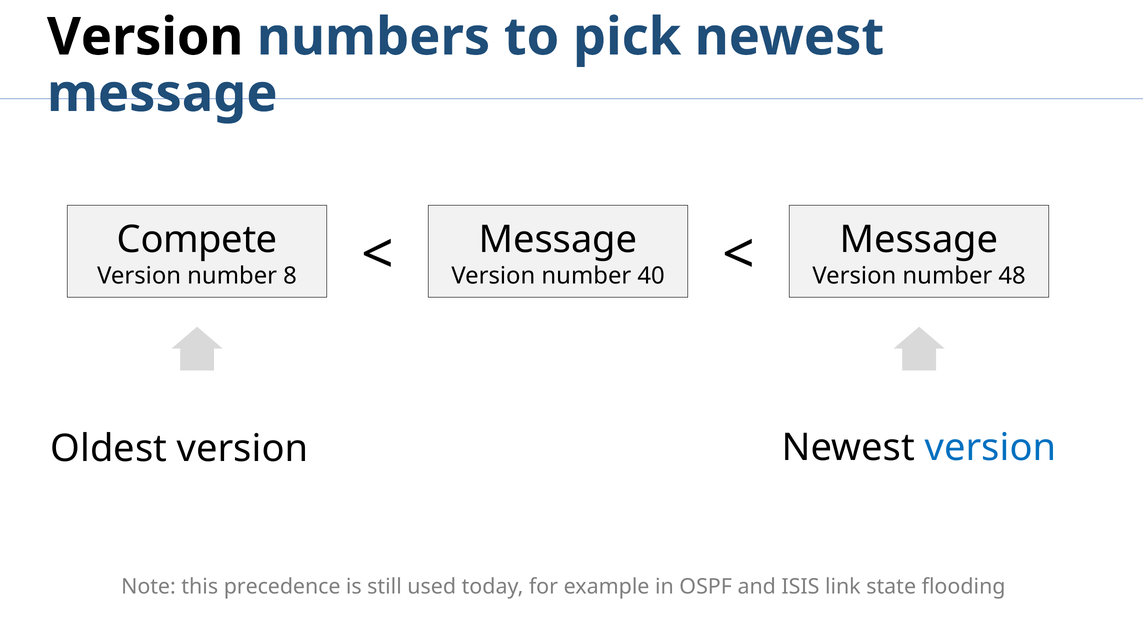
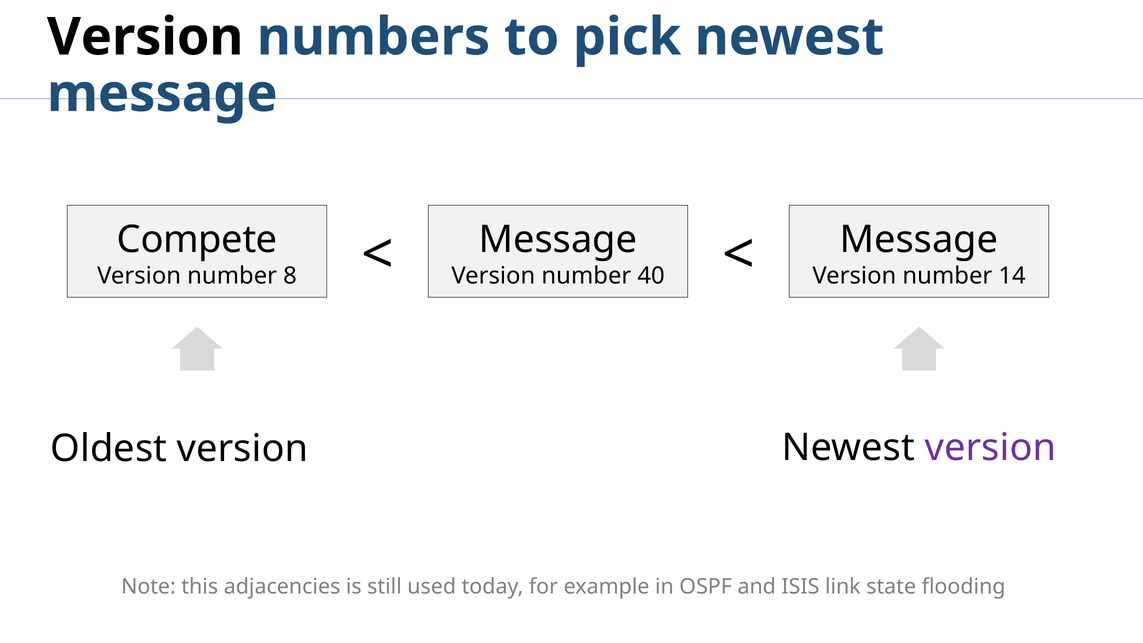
48: 48 -> 14
version at (990, 448) colour: blue -> purple
precedence: precedence -> adjacencies
